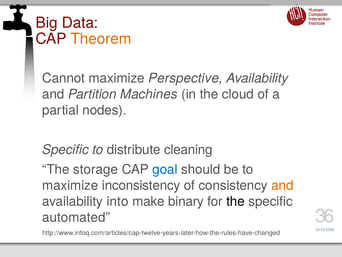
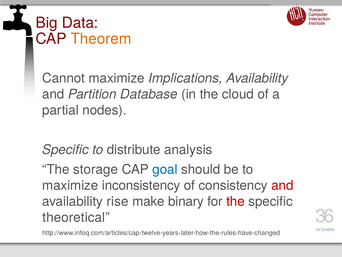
Perspective: Perspective -> Implications
Machines: Machines -> Database
cleaning: cleaning -> analysis
and at (282, 185) colour: orange -> red
into: into -> rise
the at (236, 201) colour: black -> red
automated: automated -> theoretical
